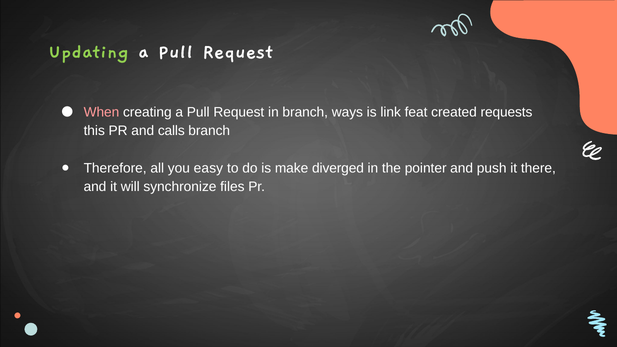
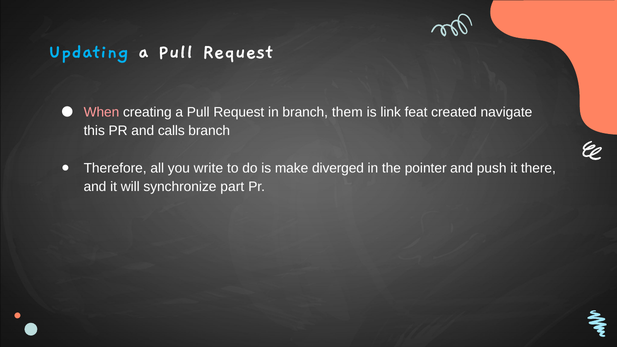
Updating colour: light green -> light blue
ways: ways -> them
requests: requests -> navigate
easy: easy -> write
files: files -> part
